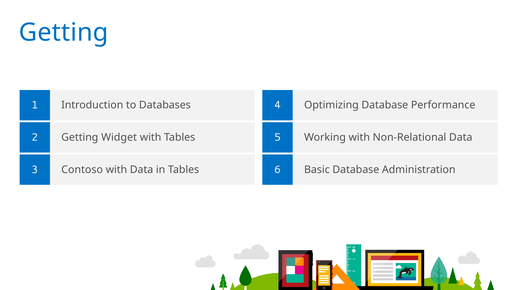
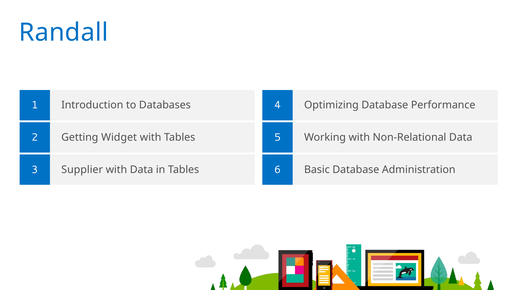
Getting at (64, 32): Getting -> Randall
Contoso: Contoso -> Supplier
